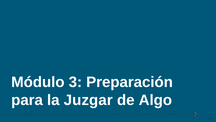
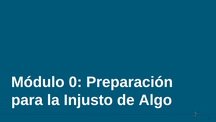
3: 3 -> 0
Juzgar: Juzgar -> Injusto
